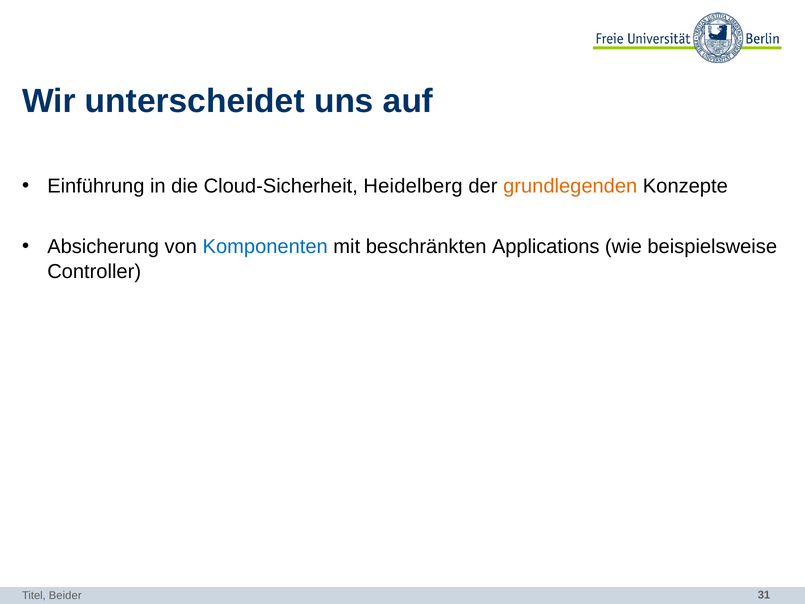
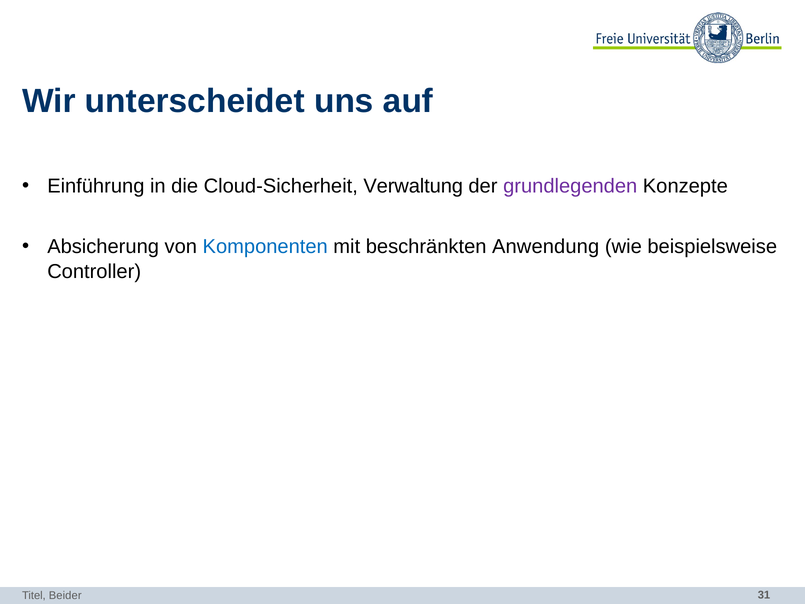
Heidelberg: Heidelberg -> Verwaltung
grundlegenden colour: orange -> purple
Applications: Applications -> Anwendung
